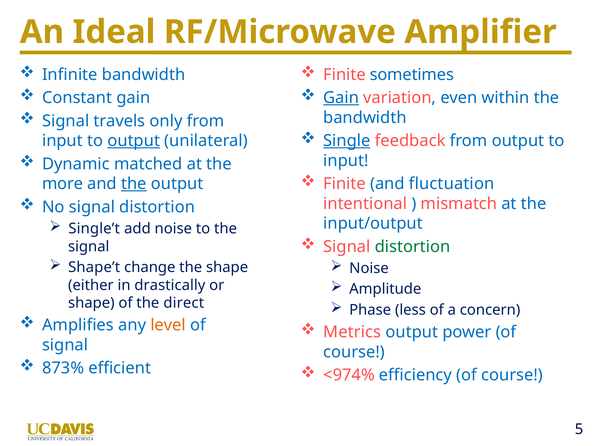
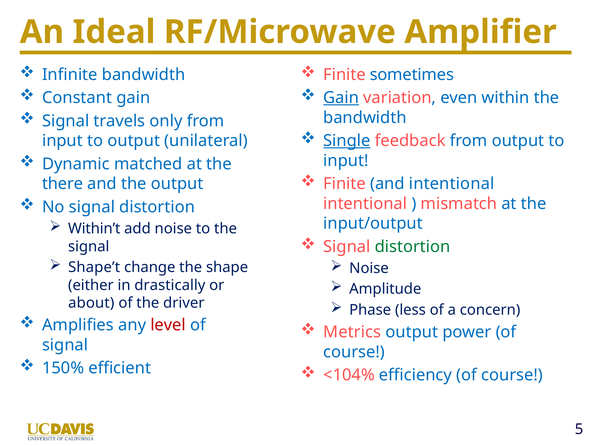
output at (134, 141) underline: present -> none
and fluctuation: fluctuation -> intentional
more: more -> there
the at (134, 184) underline: present -> none
Single’t: Single’t -> Within’t
shape at (91, 303): shape -> about
direct: direct -> driver
level colour: orange -> red
873%: 873% -> 150%
<974%: <974% -> <104%
